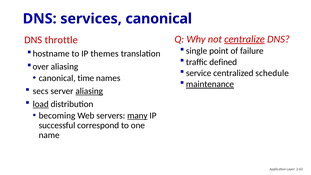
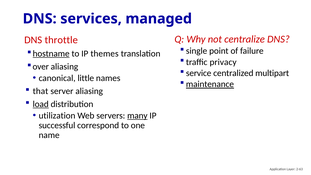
services canonical: canonical -> managed
centralize underline: present -> none
hostname underline: none -> present
defined: defined -> privacy
schedule: schedule -> multipart
time: time -> little
secs: secs -> that
aliasing at (89, 91) underline: present -> none
becoming: becoming -> utilization
